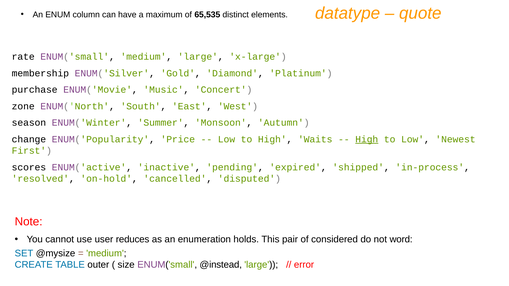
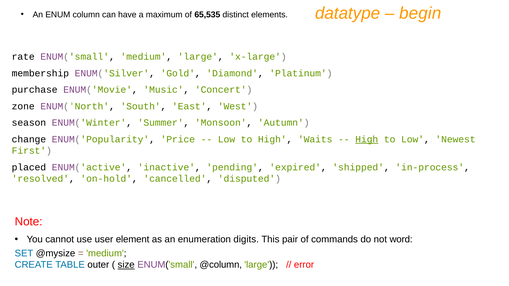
quote: quote -> begin
scores: scores -> placed
reduces: reduces -> element
holds: holds -> digits
considered: considered -> commands
size underline: none -> present
@instead: @instead -> @column
